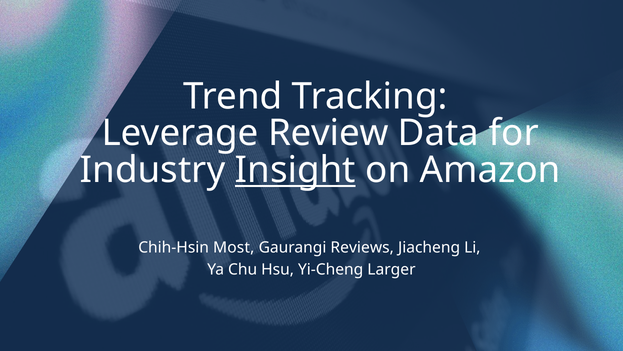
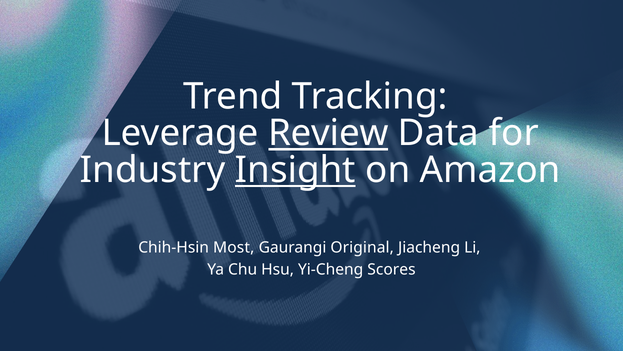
Review underline: none -> present
Reviews: Reviews -> Original
Larger: Larger -> Scores
